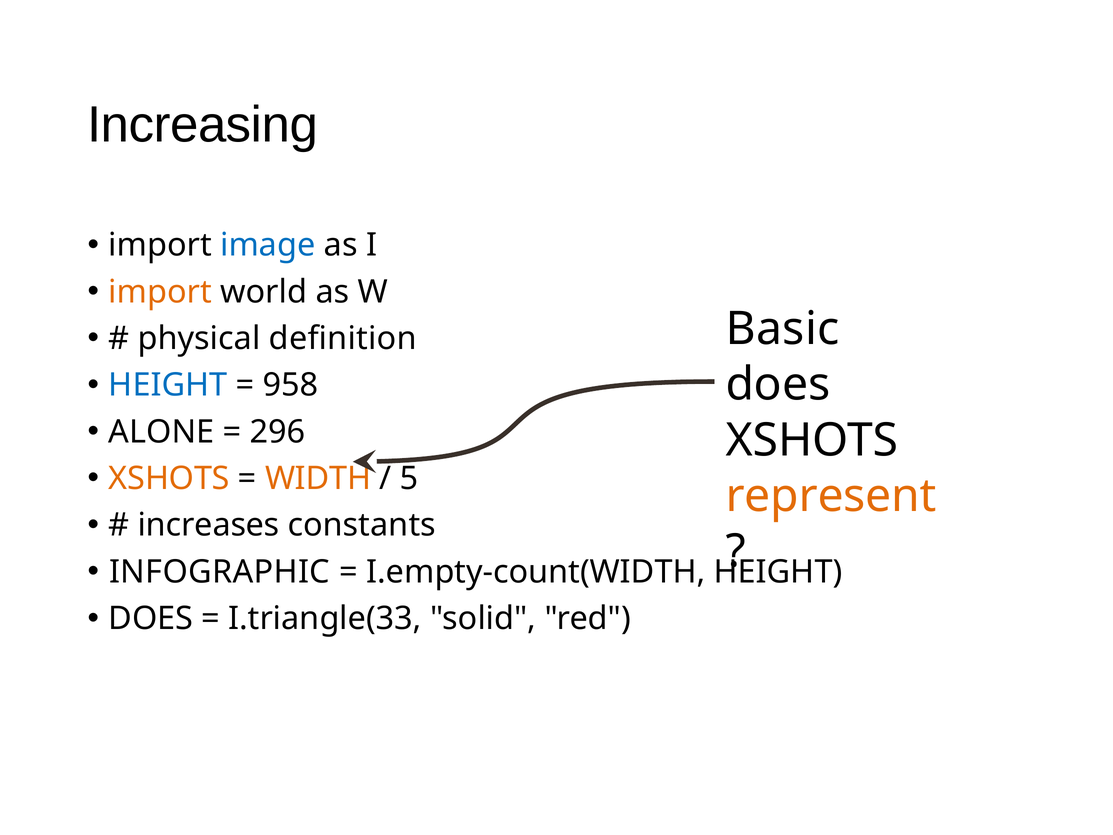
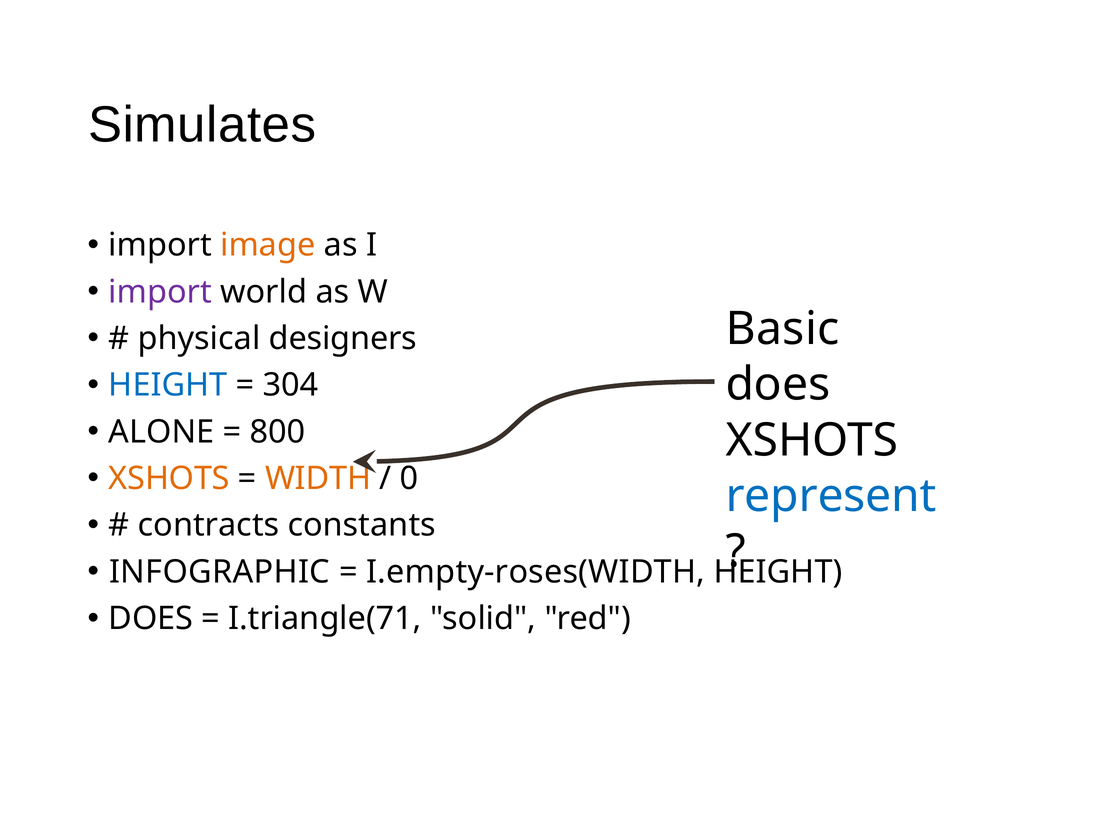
Increasing: Increasing -> Simulates
image colour: blue -> orange
import at (160, 292) colour: orange -> purple
definition: definition -> designers
958: 958 -> 304
296: 296 -> 800
5: 5 -> 0
represent colour: orange -> blue
increases: increases -> contracts
I.empty-count(WIDTH: I.empty-count(WIDTH -> I.empty-roses(WIDTH
I.triangle(33: I.triangle(33 -> I.triangle(71
